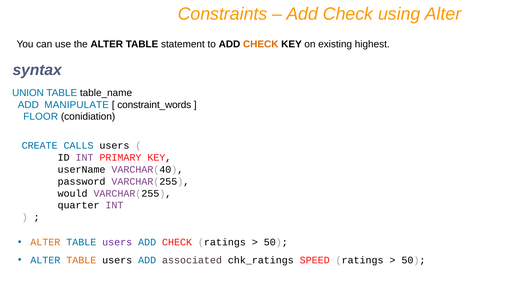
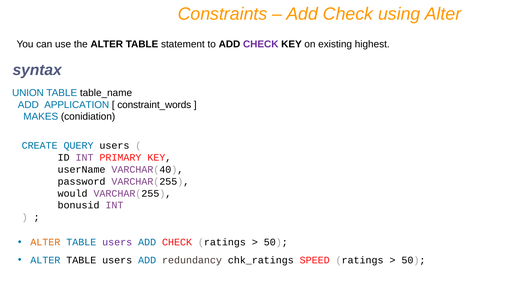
CHECK at (261, 44) colour: orange -> purple
MANIPULATE: MANIPULATE -> APPLICATION
FLOOR: FLOOR -> MAKES
CALLS: CALLS -> QUERY
quarter: quarter -> bonusid
TABLE at (81, 260) colour: orange -> black
associated: associated -> redundancy
